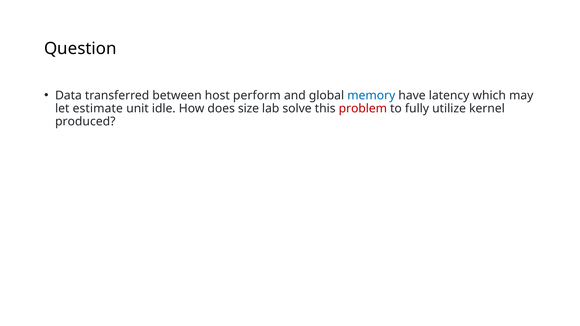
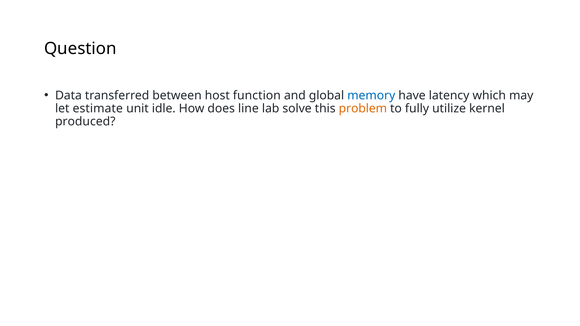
perform: perform -> function
size: size -> line
problem colour: red -> orange
